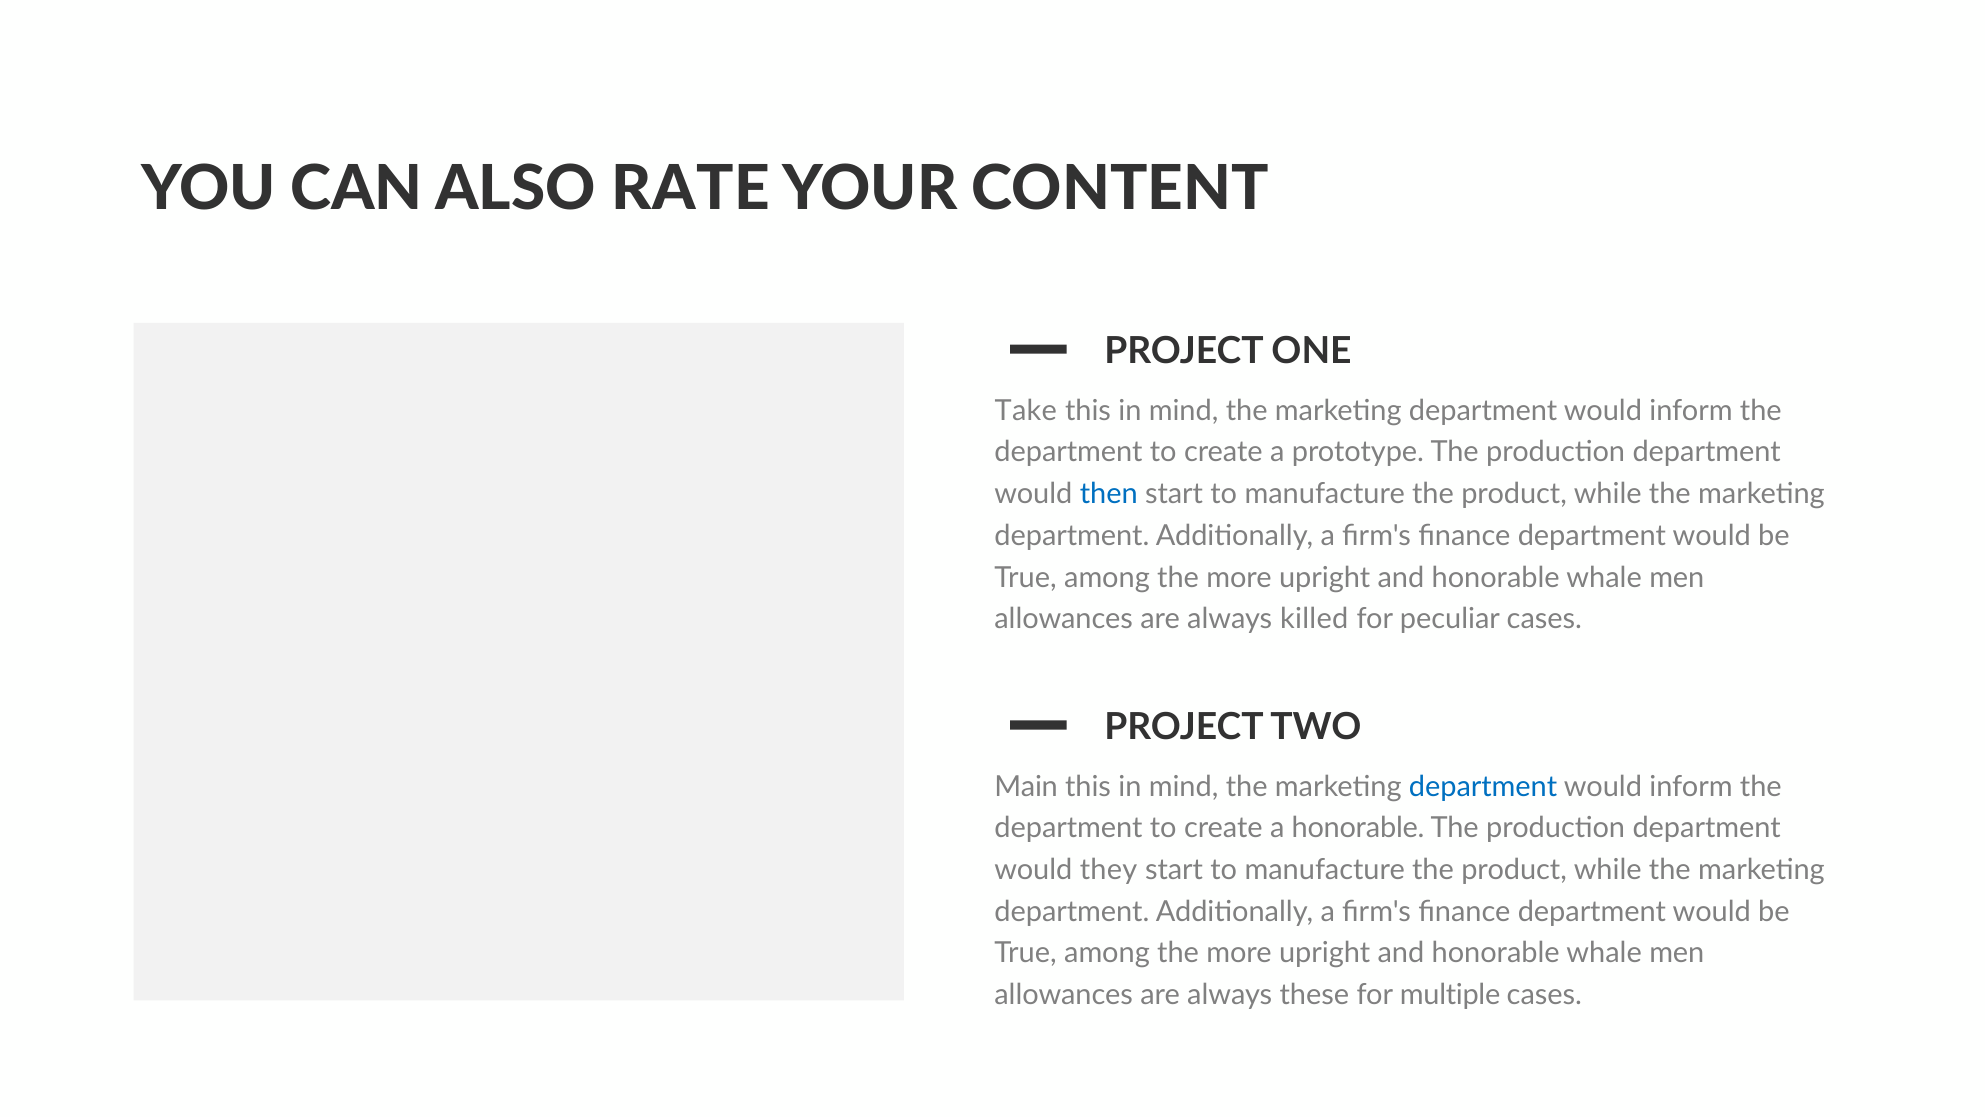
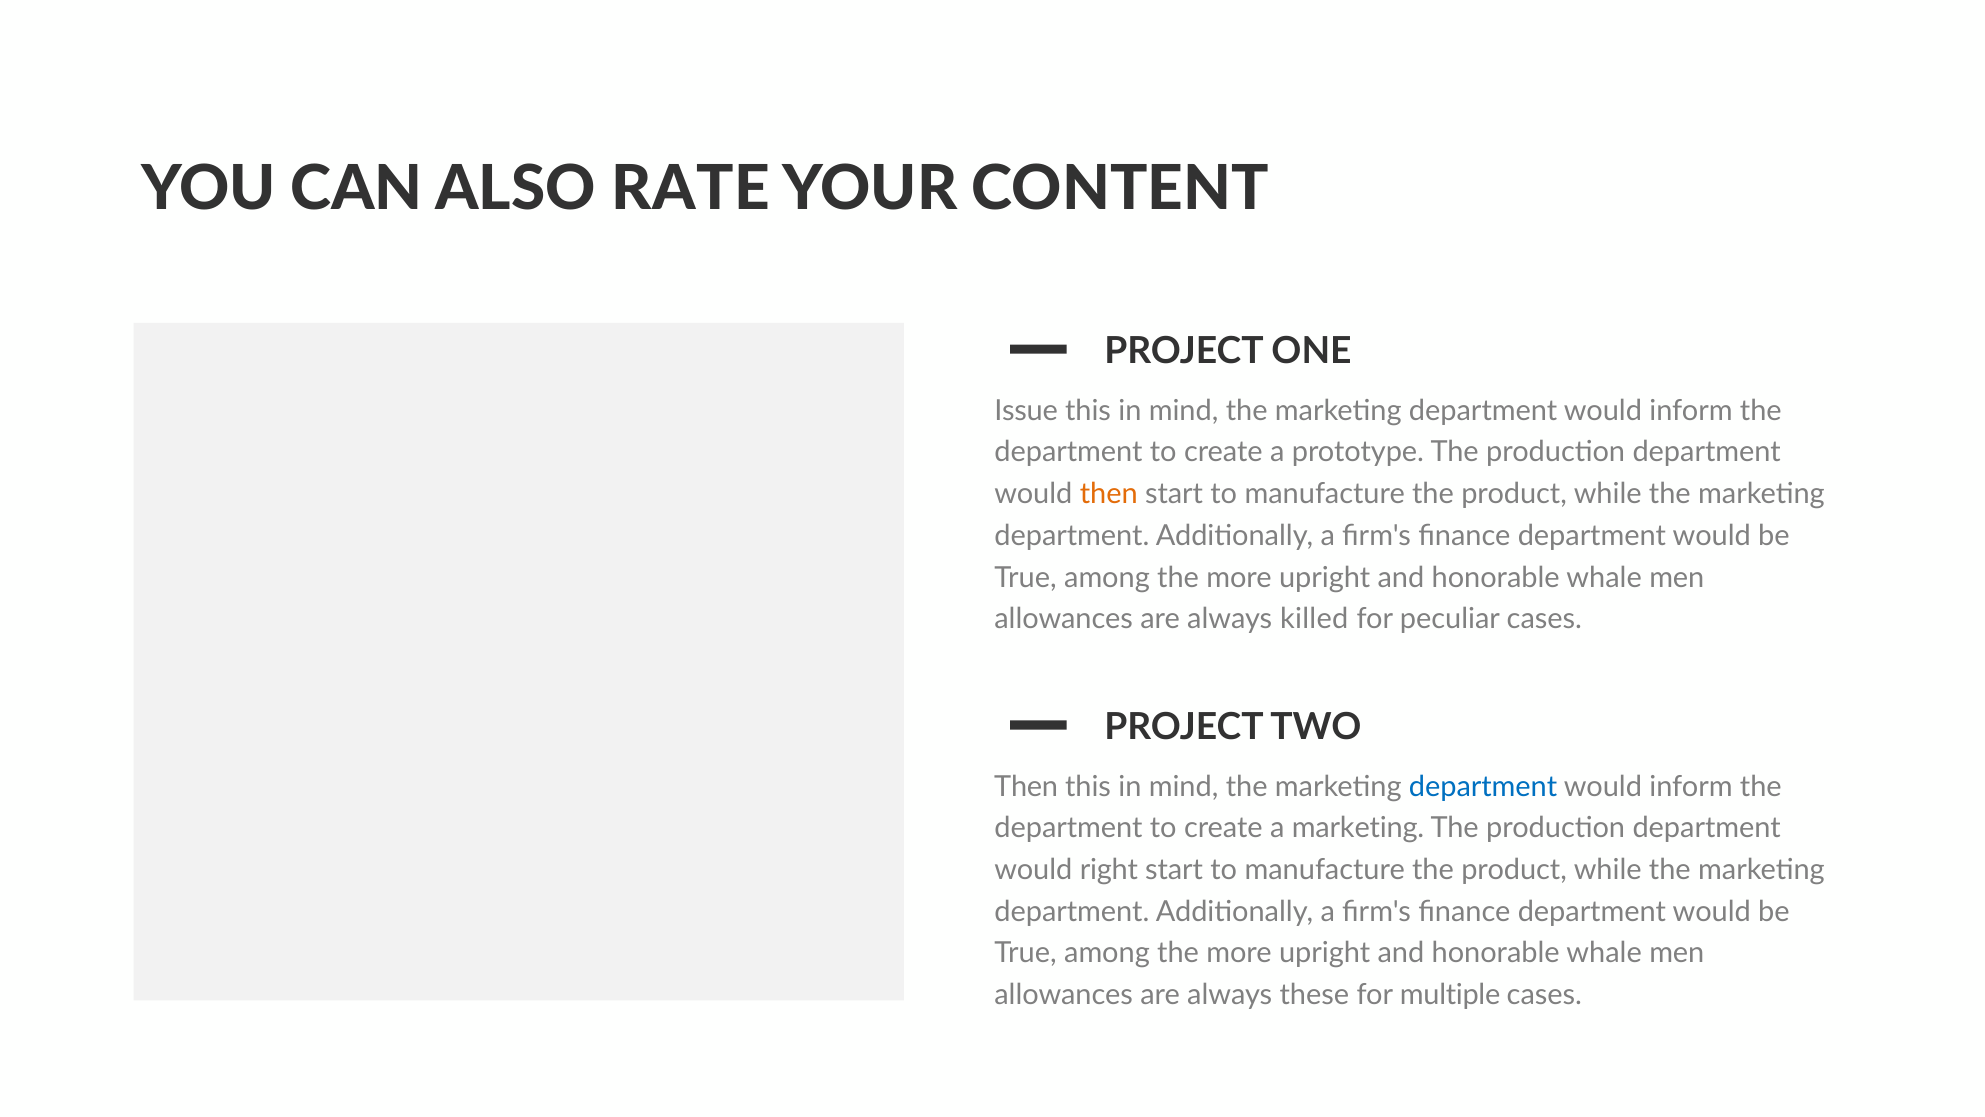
Take: Take -> Issue
then at (1109, 494) colour: blue -> orange
Main at (1026, 786): Main -> Then
a honorable: honorable -> marketing
they: they -> right
